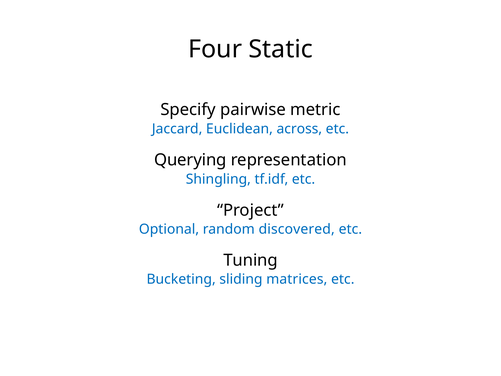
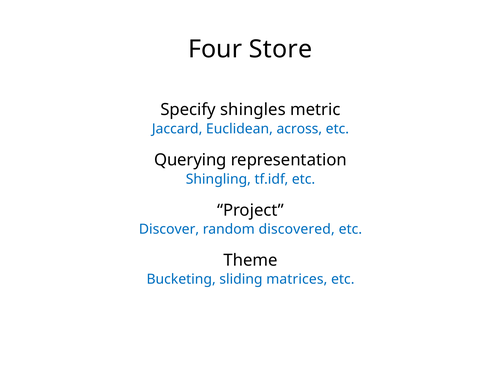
Static: Static -> Store
pairwise: pairwise -> shingles
Optional: Optional -> Discover
Tuning: Tuning -> Theme
